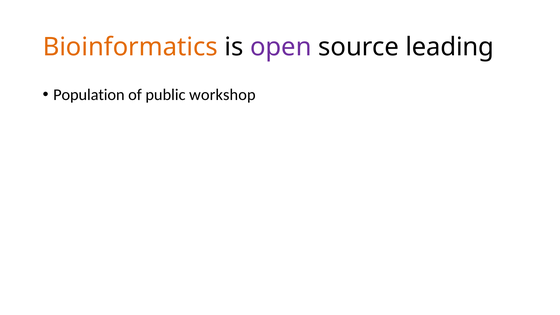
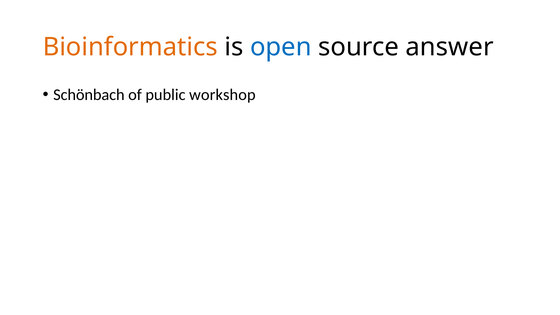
open colour: purple -> blue
leading: leading -> answer
Population: Population -> Schönbach
